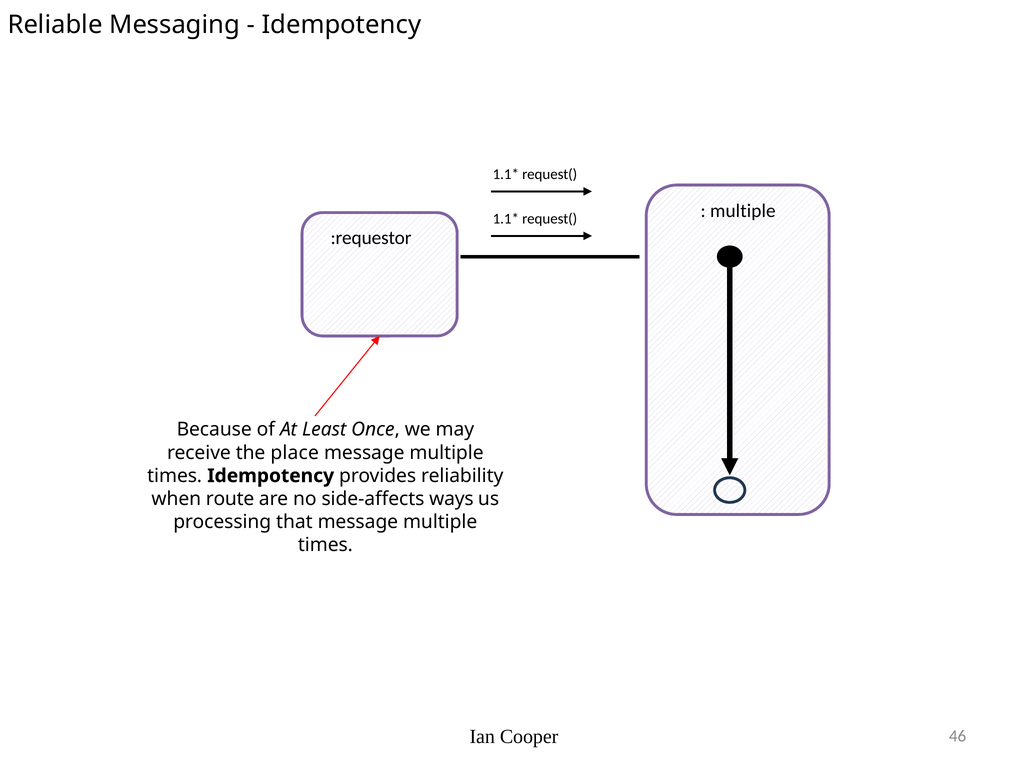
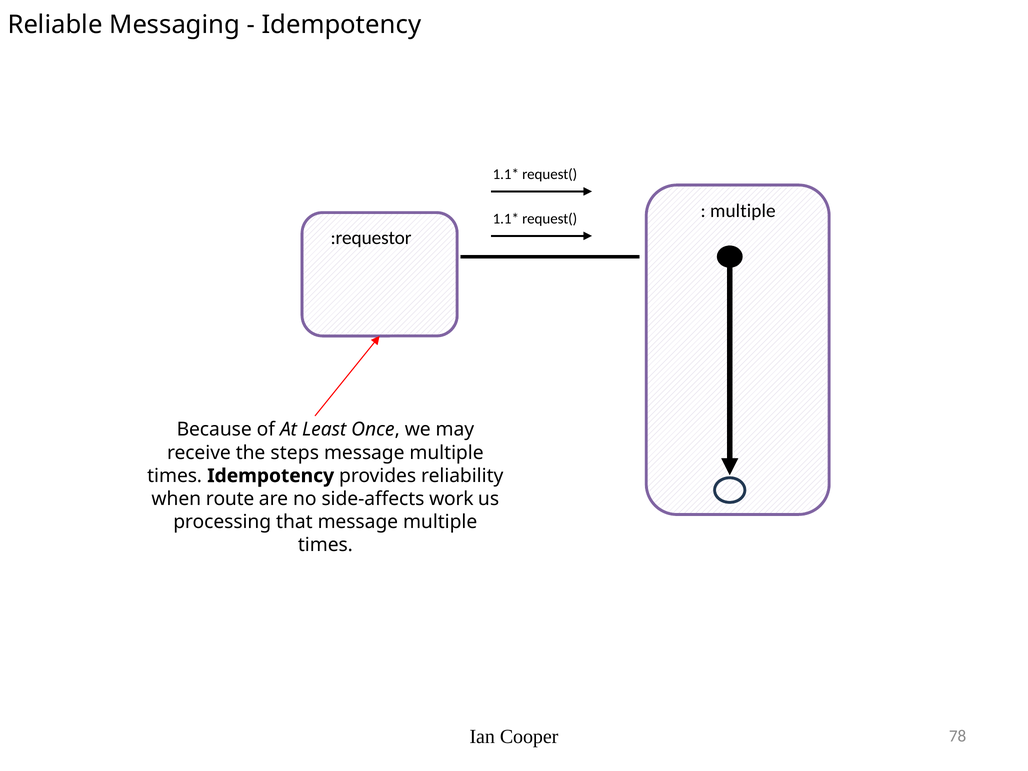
place: place -> steps
ways: ways -> work
46: 46 -> 78
